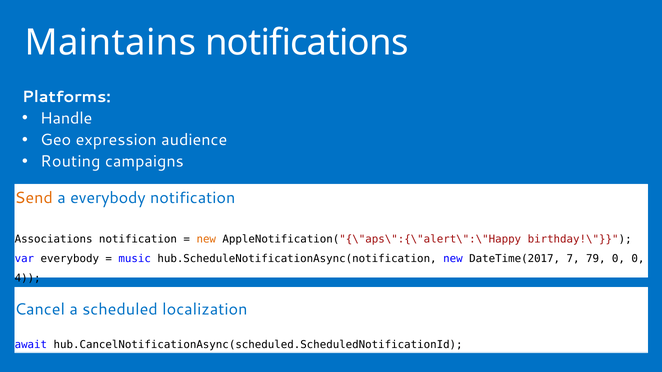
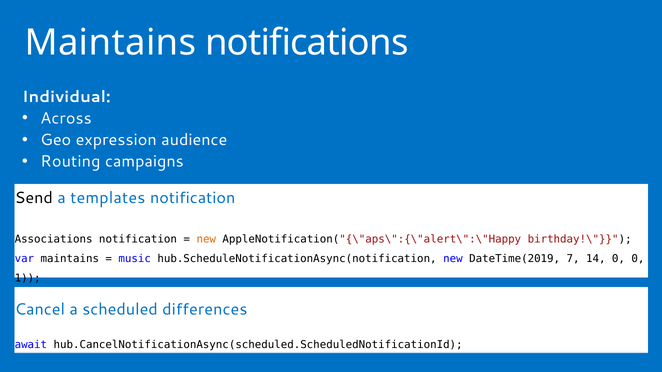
Platforms: Platforms -> Individual
Handle: Handle -> Across
Send colour: orange -> black
a everybody: everybody -> templates
var everybody: everybody -> maintains
DateTime(2017: DateTime(2017 -> DateTime(2019
79: 79 -> 14
4: 4 -> 1
localization: localization -> differences
